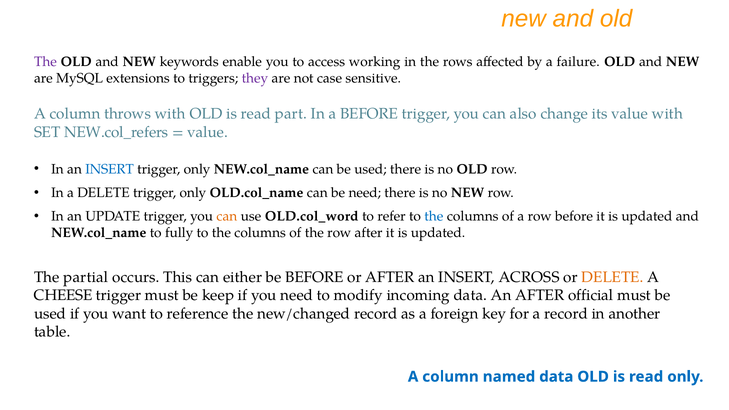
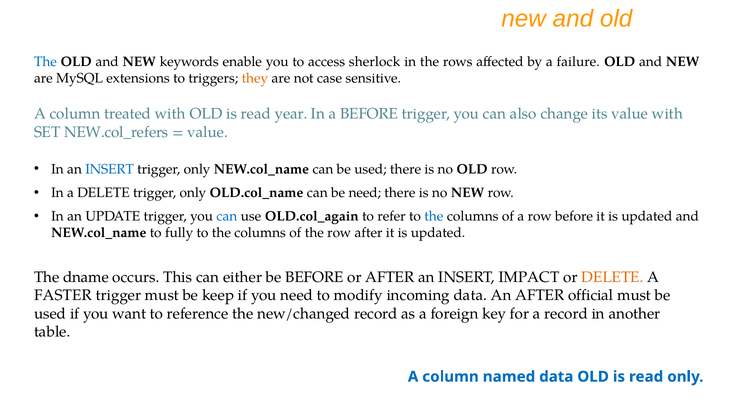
The at (45, 62) colour: purple -> blue
working: working -> sherlock
they colour: purple -> orange
throws: throws -> treated
part: part -> year
can at (227, 216) colour: orange -> blue
OLD.col_word: OLD.col_word -> OLD.col_again
partial: partial -> dname
ACROSS: ACROSS -> IMPACT
CHEESE: CHEESE -> FASTER
